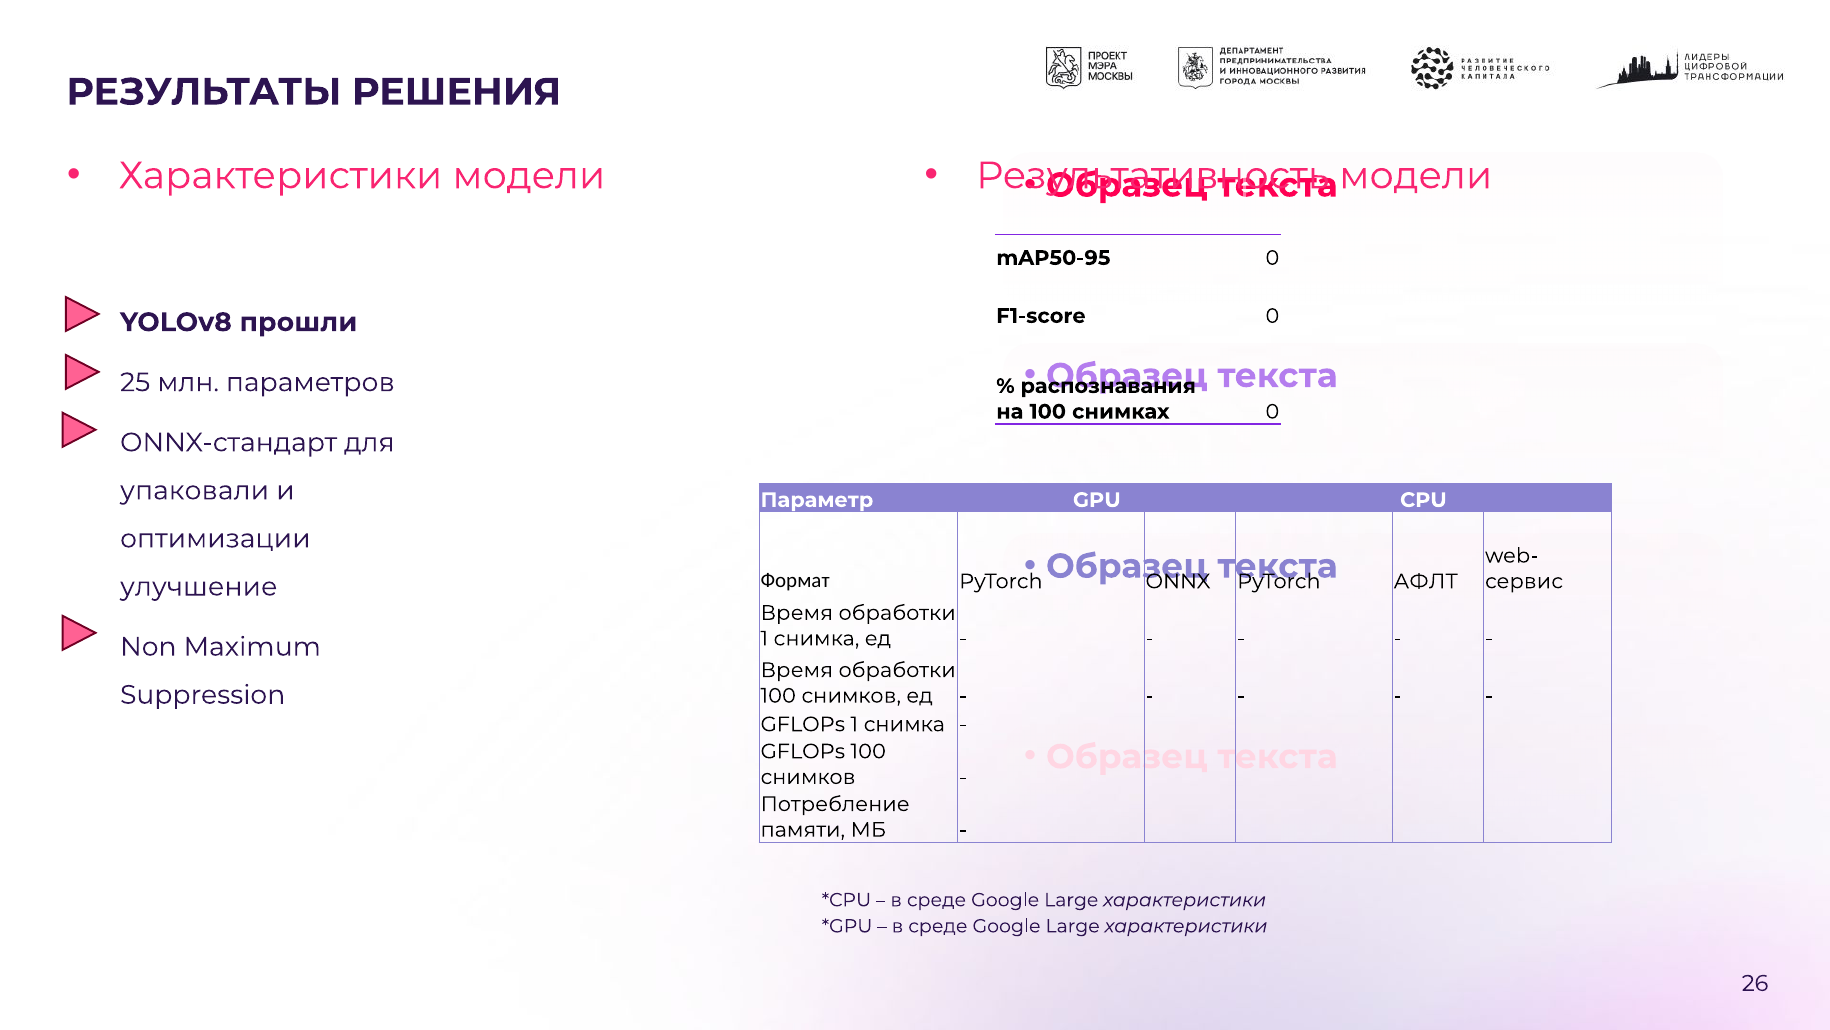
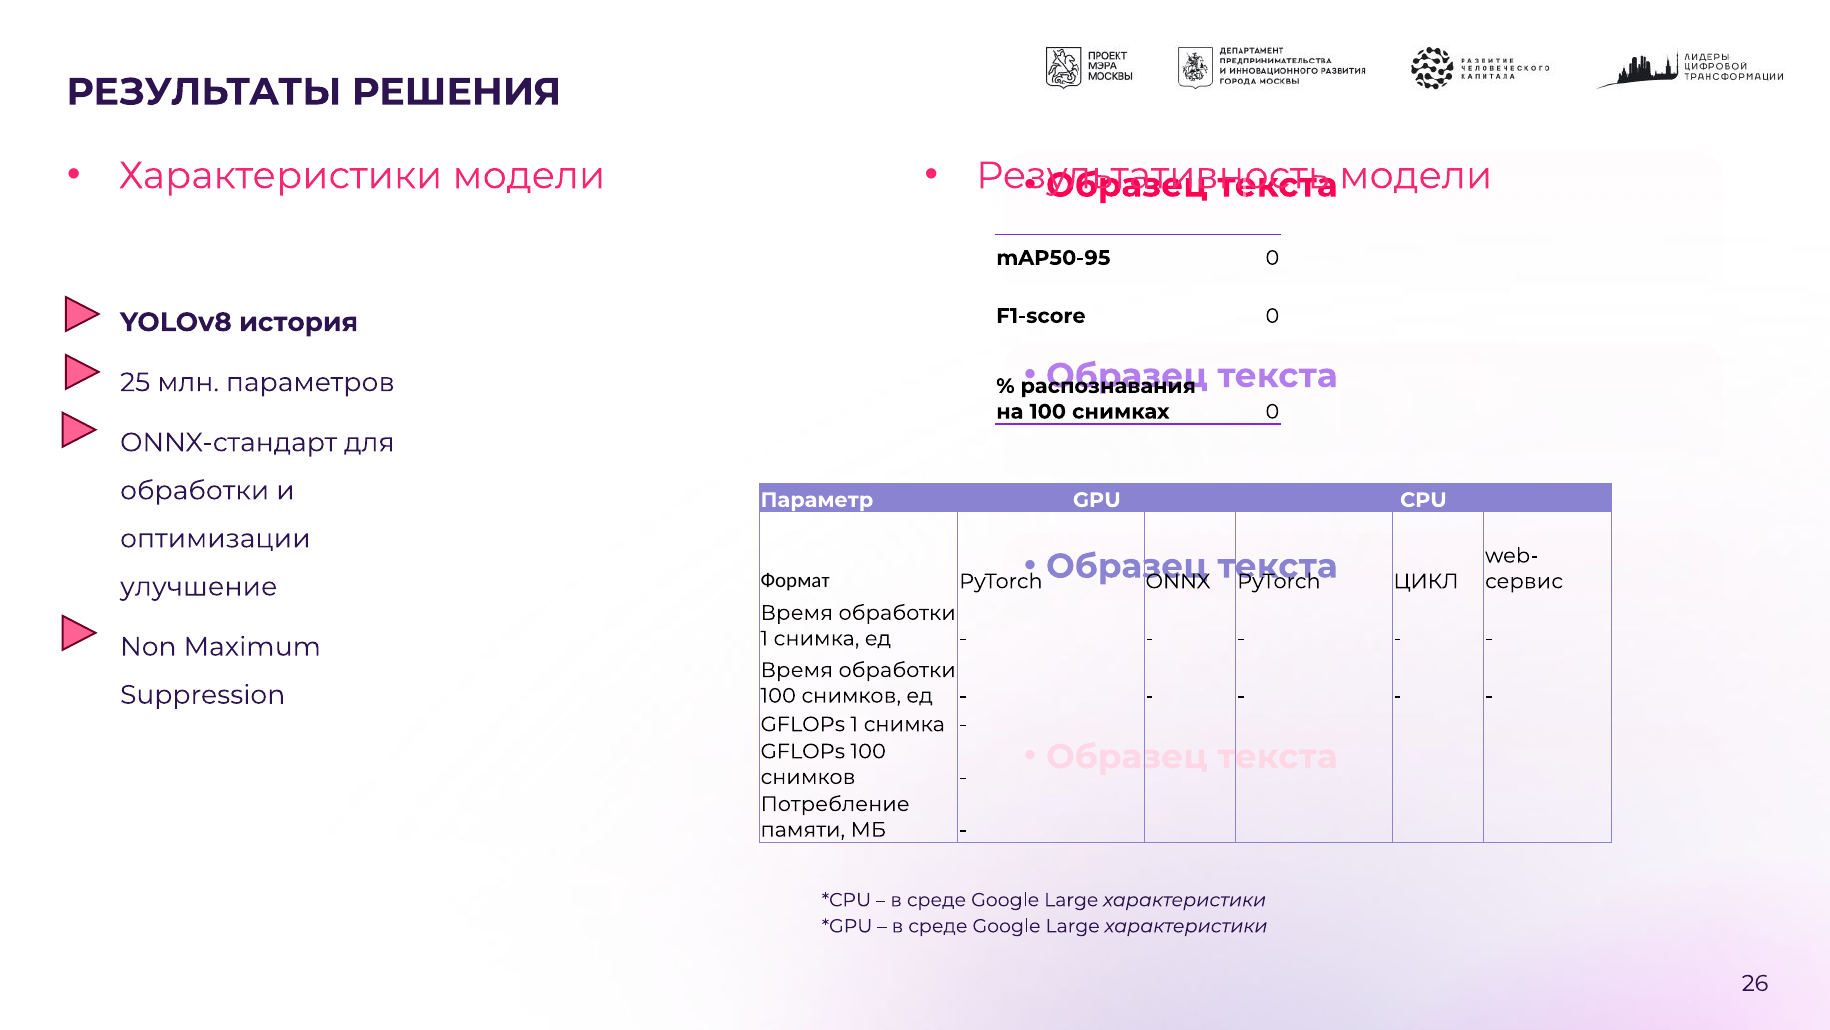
прошли: прошли -> история
упаковали at (195, 490): упаковали -> обработки
АФЛТ: АФЛТ -> ЦИКЛ
